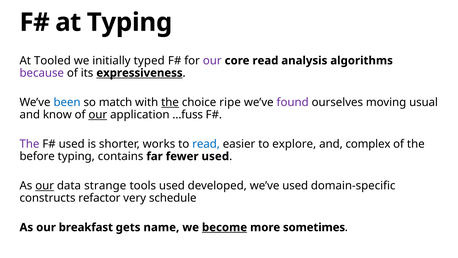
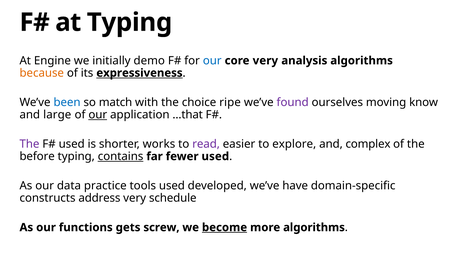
Tooled: Tooled -> Engine
typed: typed -> demo
our at (212, 61) colour: purple -> blue
core read: read -> very
because colour: purple -> orange
the at (170, 102) underline: present -> none
usual: usual -> know
know: know -> large
…fuss: …fuss -> …that
read at (206, 144) colour: blue -> purple
contains underline: none -> present
our at (45, 186) underline: present -> none
strange: strange -> practice
we’ve used: used -> have
refactor: refactor -> address
breakfast: breakfast -> functions
name: name -> screw
more sometimes: sometimes -> algorithms
